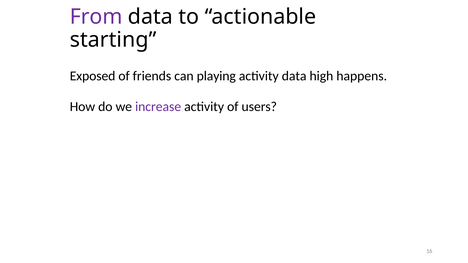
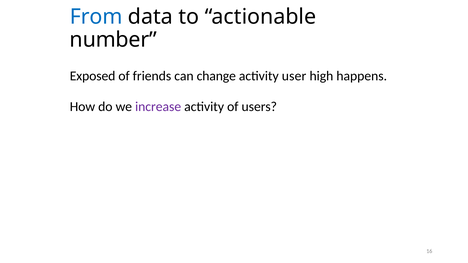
From colour: purple -> blue
starting: starting -> number
playing: playing -> change
activity data: data -> user
